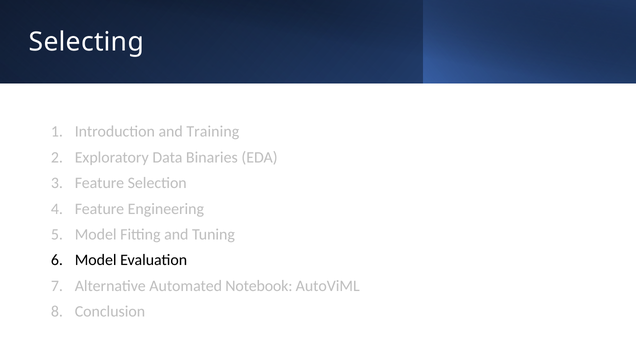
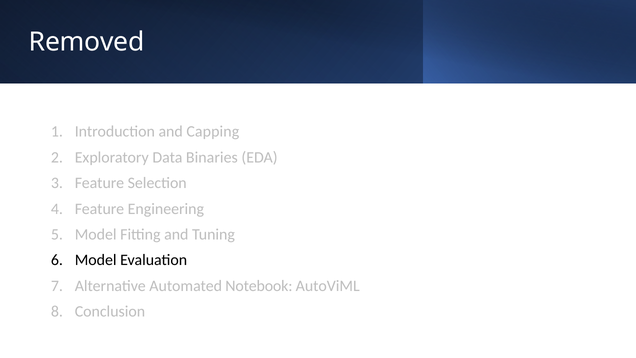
Selecting: Selecting -> Removed
Training: Training -> Capping
